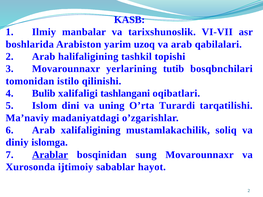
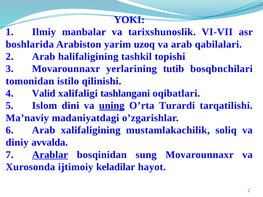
KASB: KASB -> YOKI
Bulib: Bulib -> Valid
uning underline: none -> present
islomga: islomga -> avvalda
sabablar: sabablar -> keladilar
